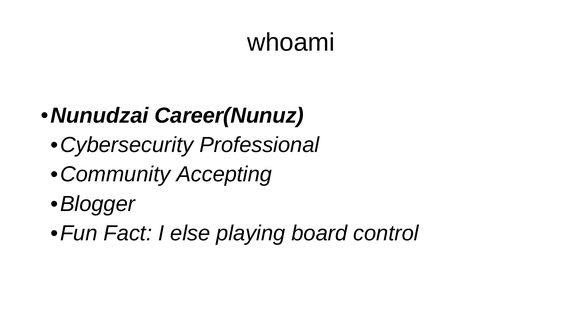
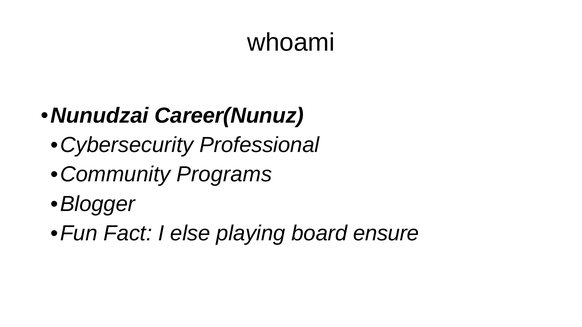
Accepting: Accepting -> Programs
control: control -> ensure
